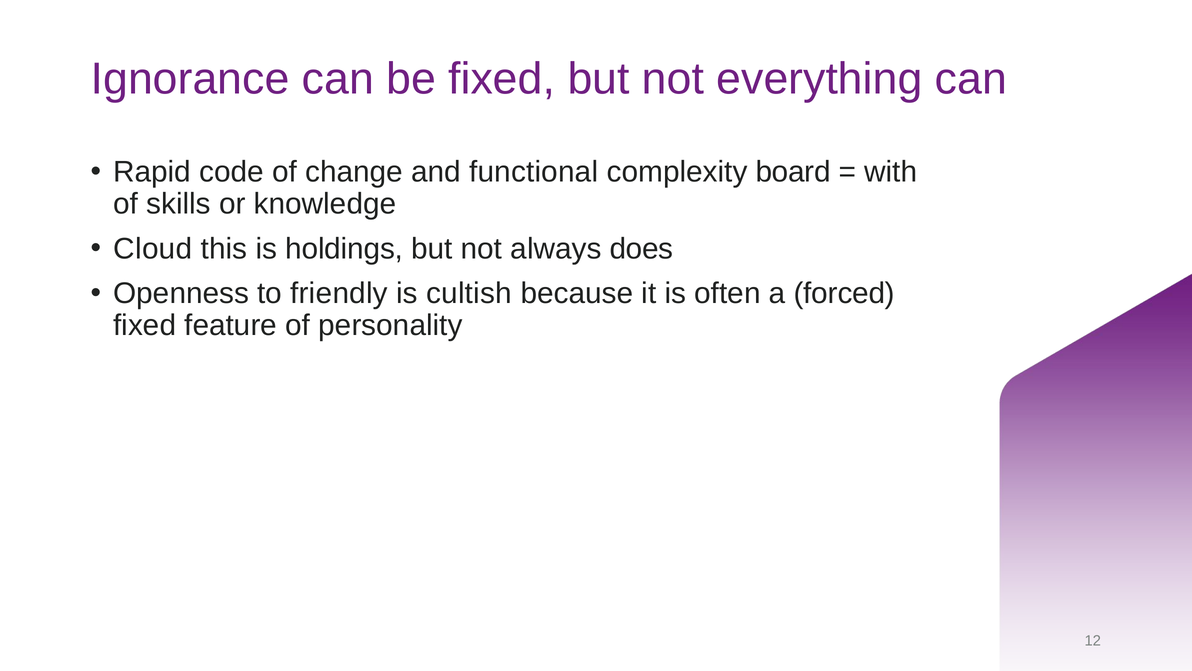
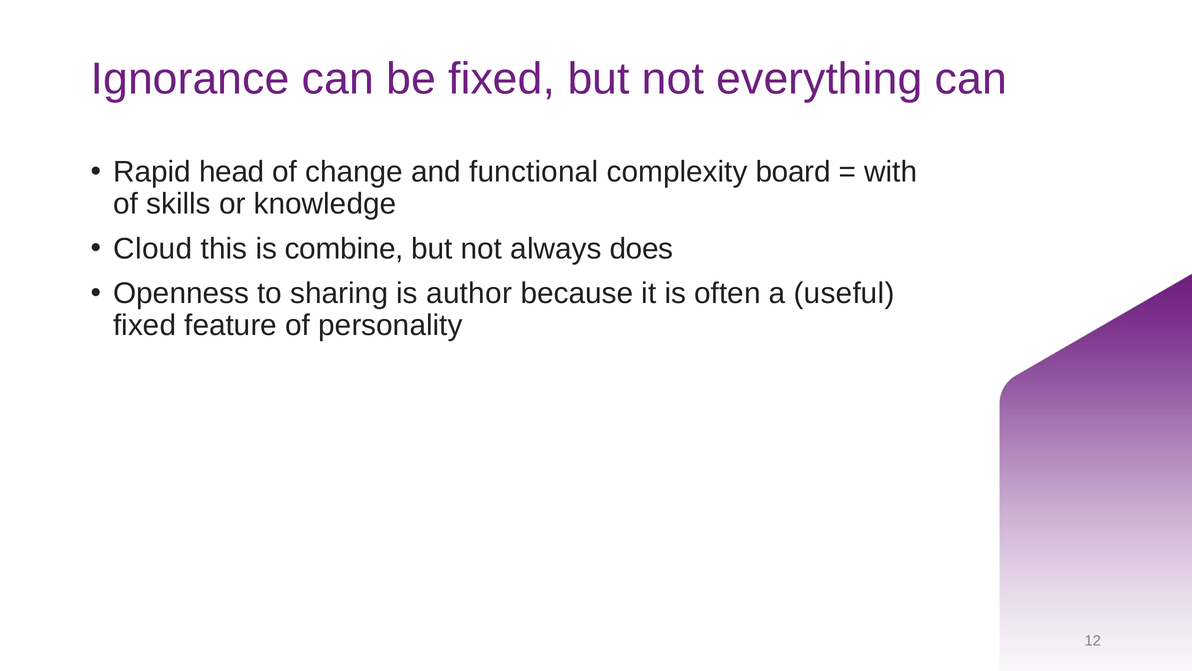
code: code -> head
holdings: holdings -> combine
friendly: friendly -> sharing
cultish: cultish -> author
forced: forced -> useful
